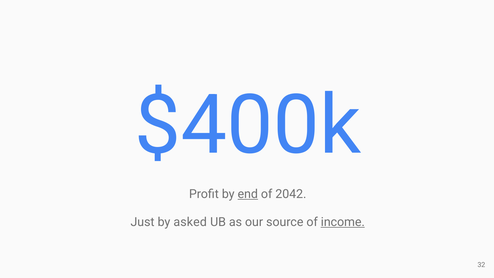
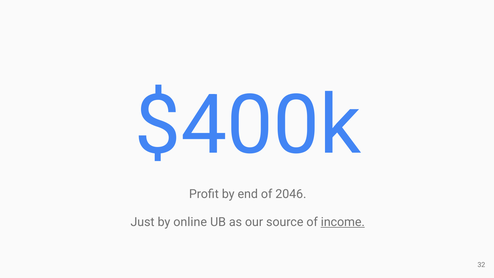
end underline: present -> none
2042: 2042 -> 2046
asked: asked -> online
